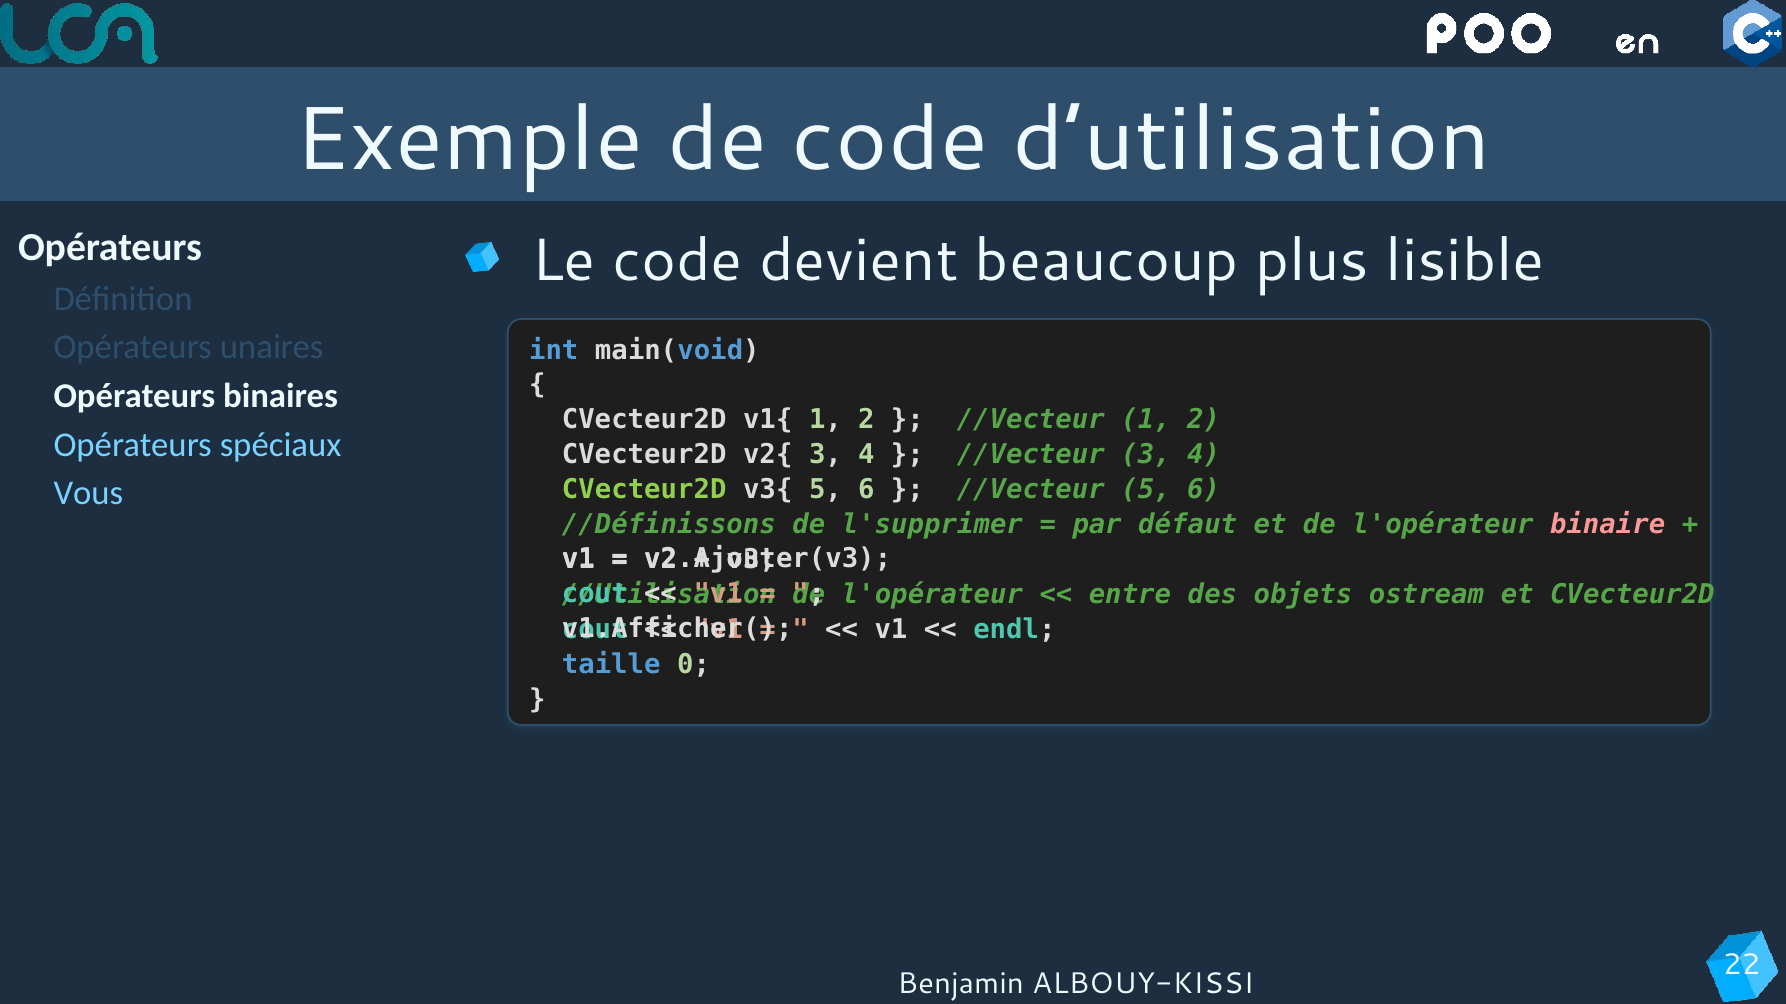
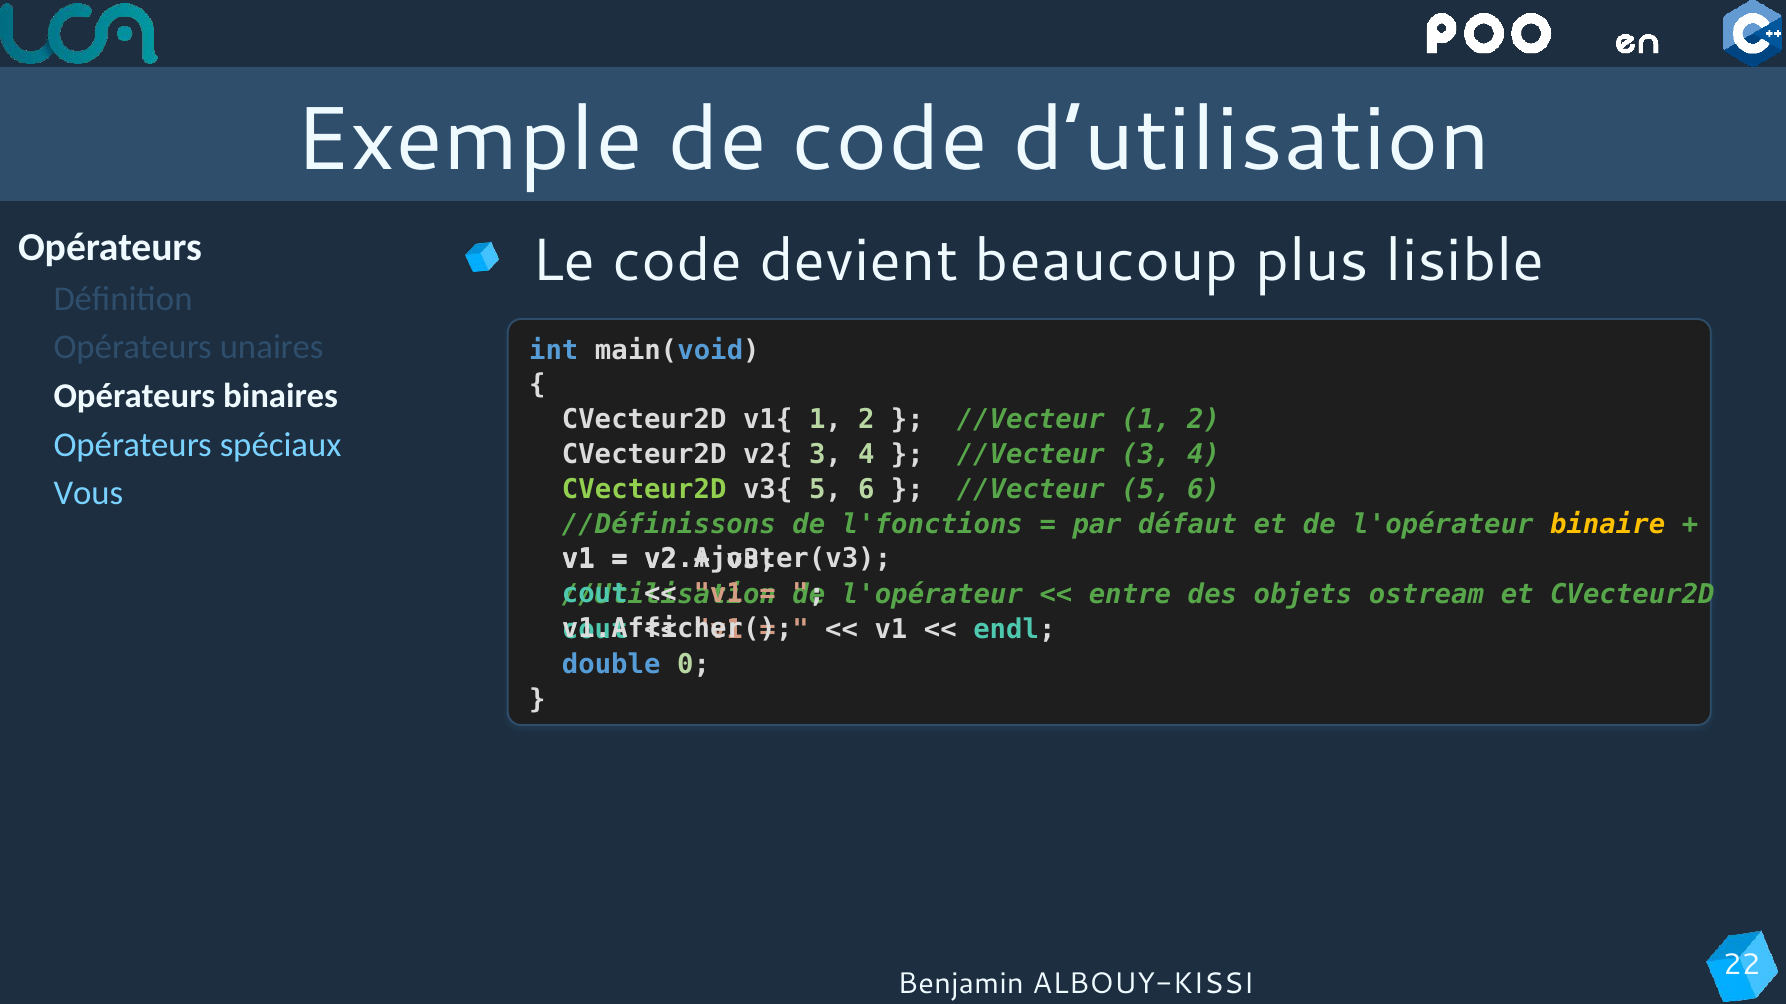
l'supprimer: l'supprimer -> l'fonctions
binaire colour: pink -> yellow
taille: taille -> double
